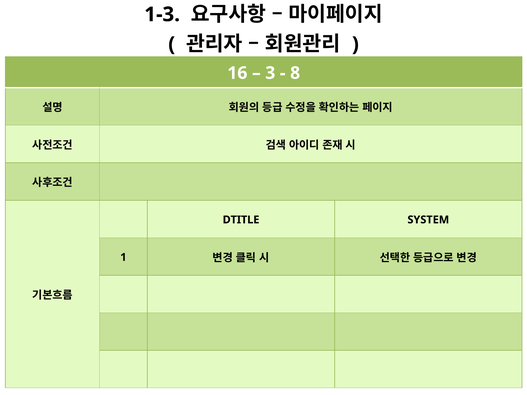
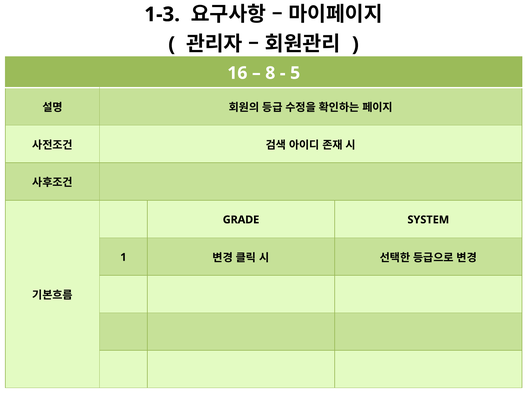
3: 3 -> 8
8: 8 -> 5
DTITLE: DTITLE -> GRADE
